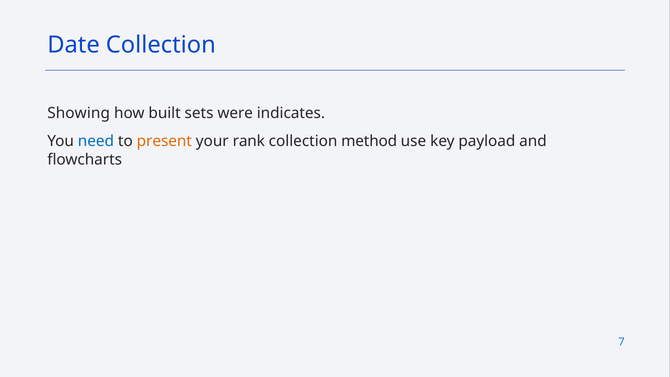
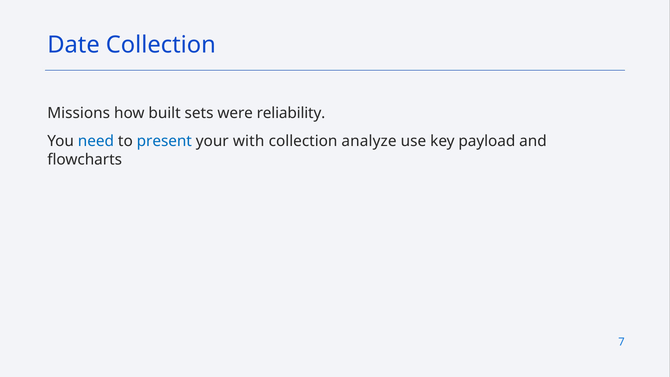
Showing: Showing -> Missions
indicates: indicates -> reliability
present colour: orange -> blue
rank: rank -> with
method: method -> analyze
